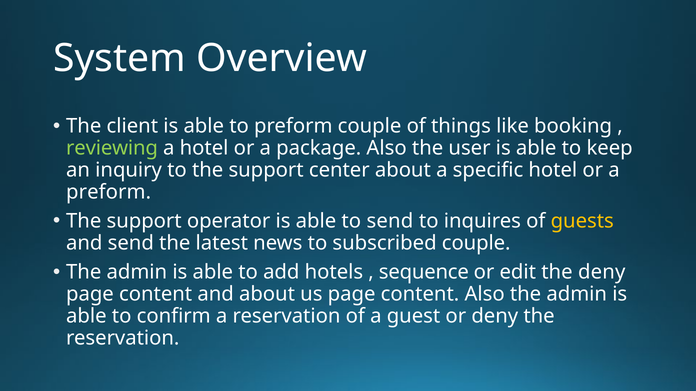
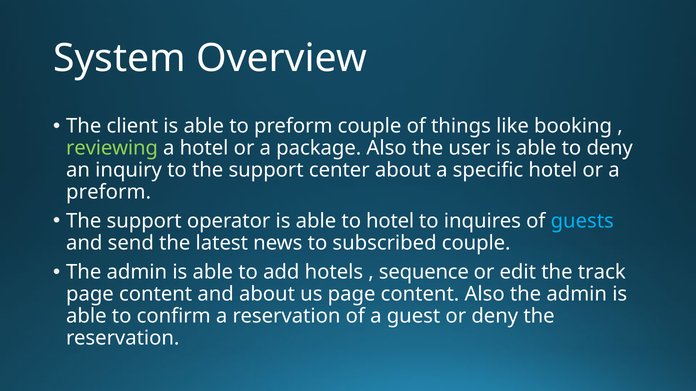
to keep: keep -> deny
to send: send -> hotel
guests colour: yellow -> light blue
the deny: deny -> track
